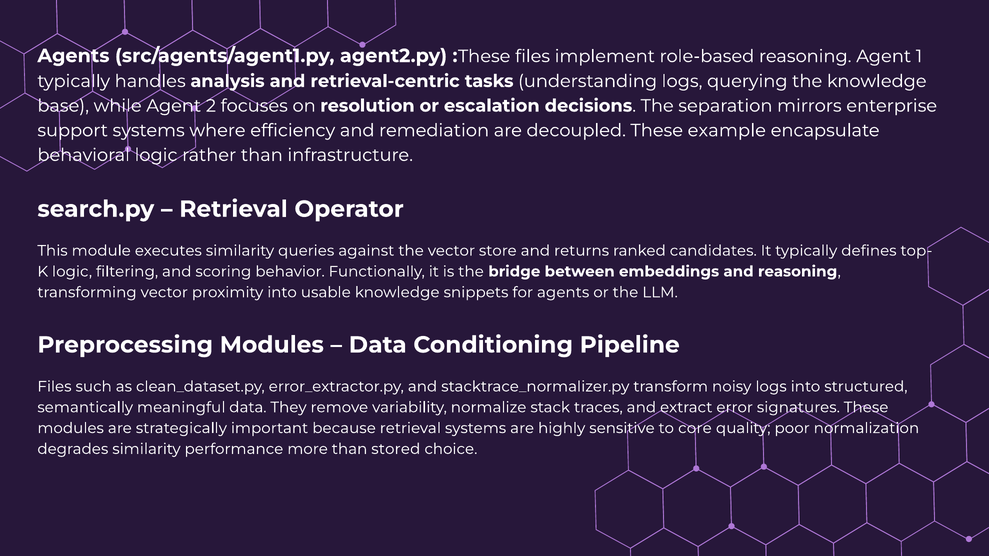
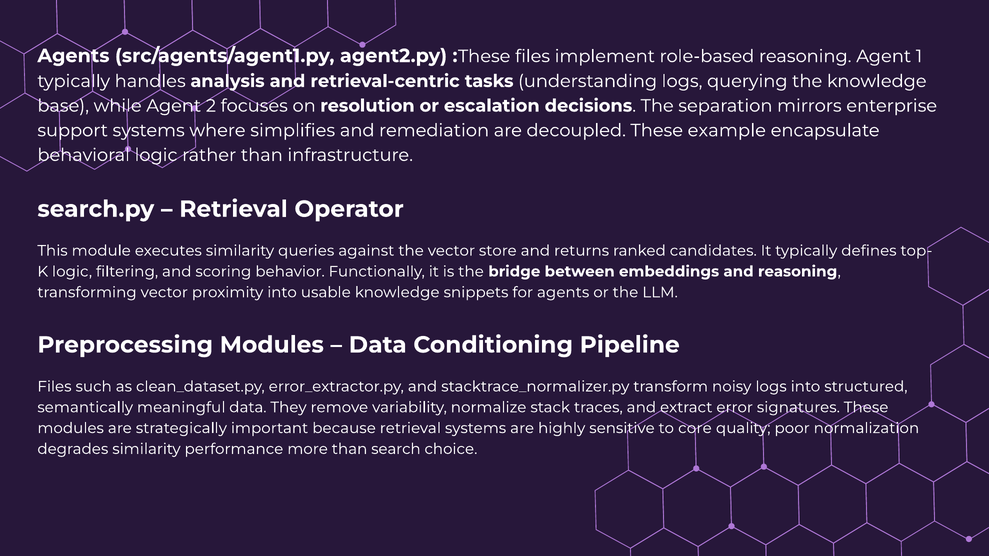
efficiency: efficiency -> simplifies
stored: stored -> search
